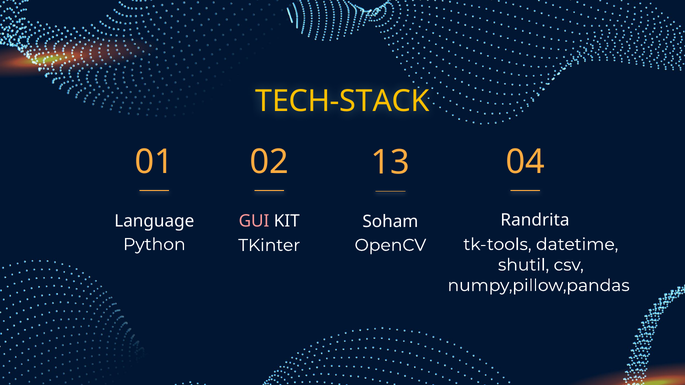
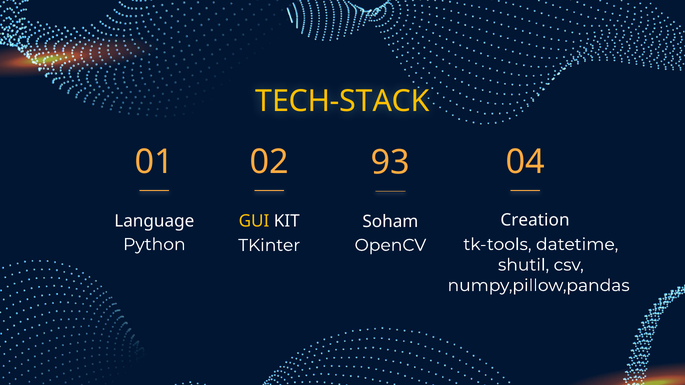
13: 13 -> 93
Randrita: Randrita -> Creation
GUI colour: pink -> yellow
